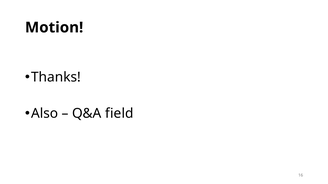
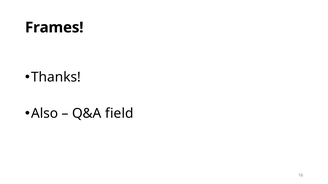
Motion: Motion -> Frames
